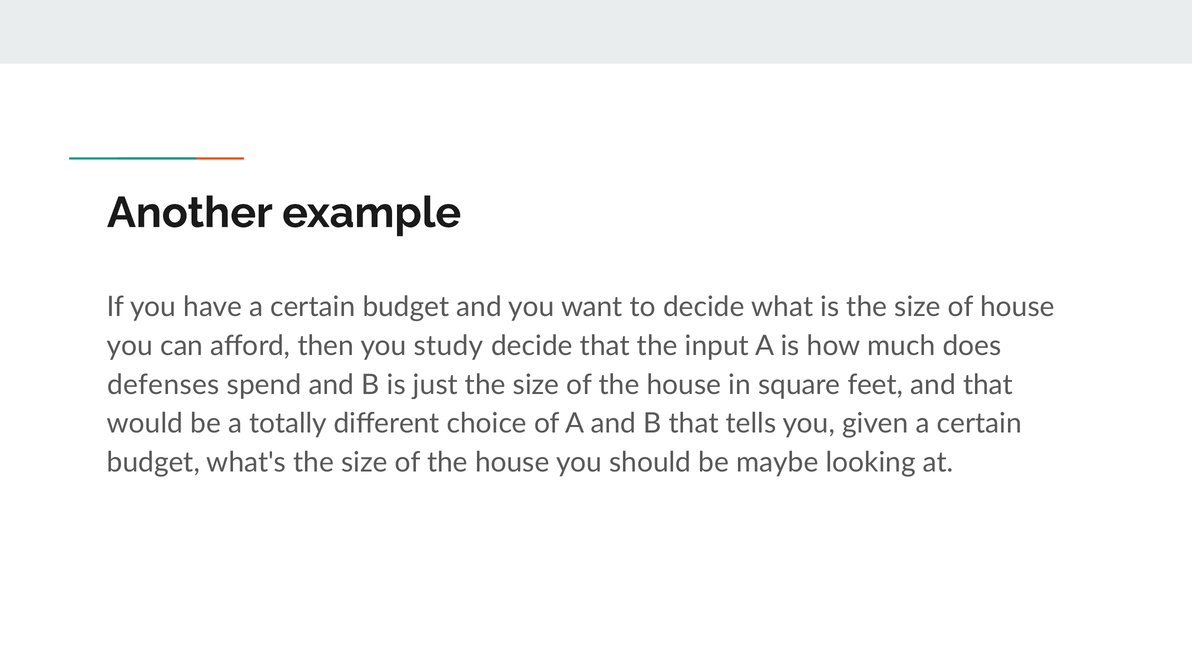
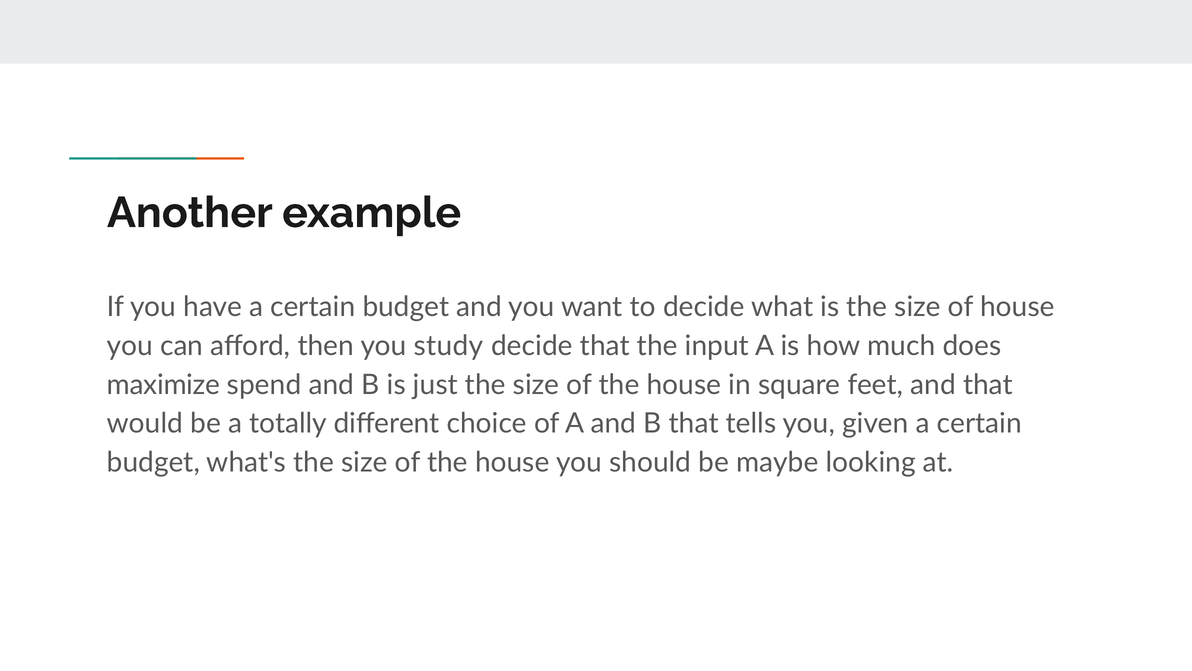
defenses: defenses -> maximize
